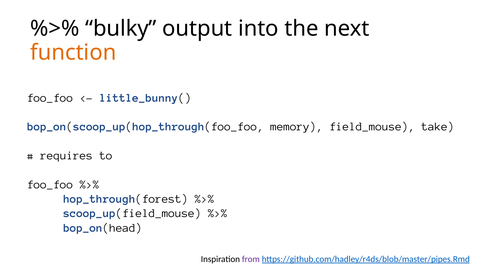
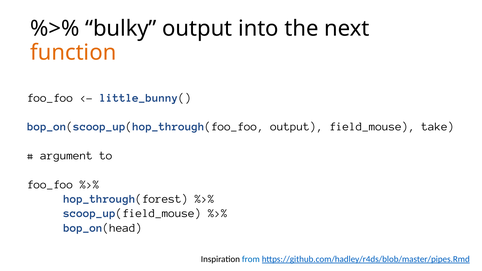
bop_on(scoop_up(hop_through(foo_foo memory: memory -> output
requires: requires -> argument
from colour: purple -> blue
